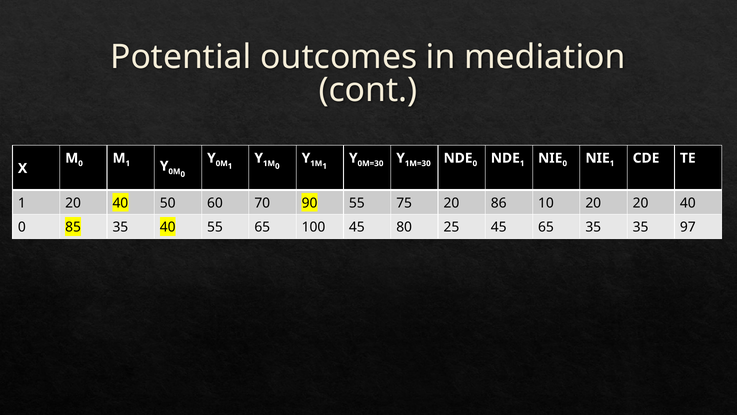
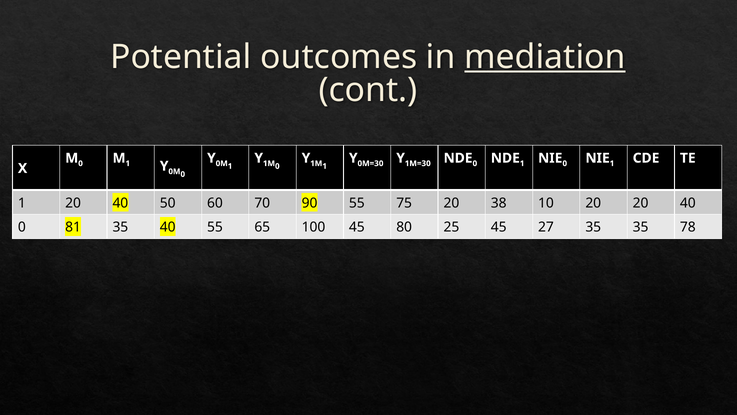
mediation underline: none -> present
86: 86 -> 38
85: 85 -> 81
45 65: 65 -> 27
97: 97 -> 78
